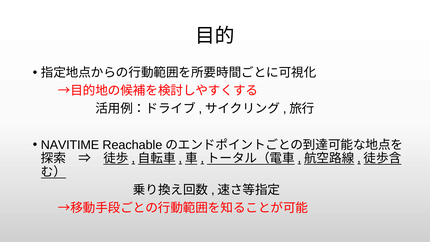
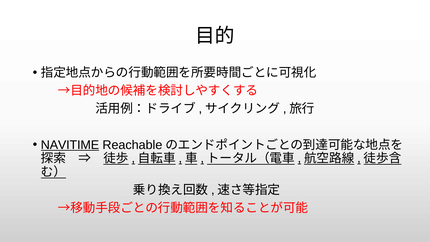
NAVITIME underline: none -> present
